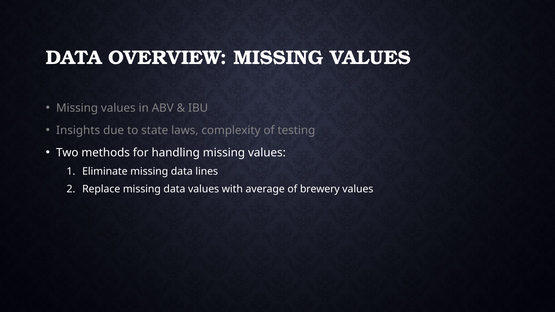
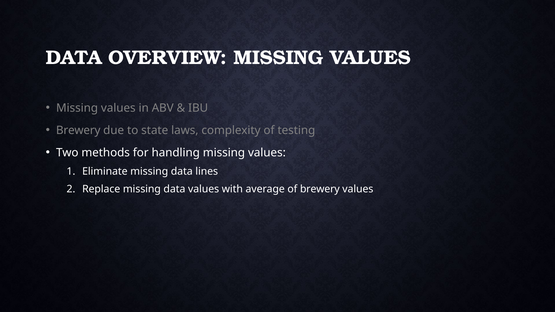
Insights at (78, 130): Insights -> Brewery
